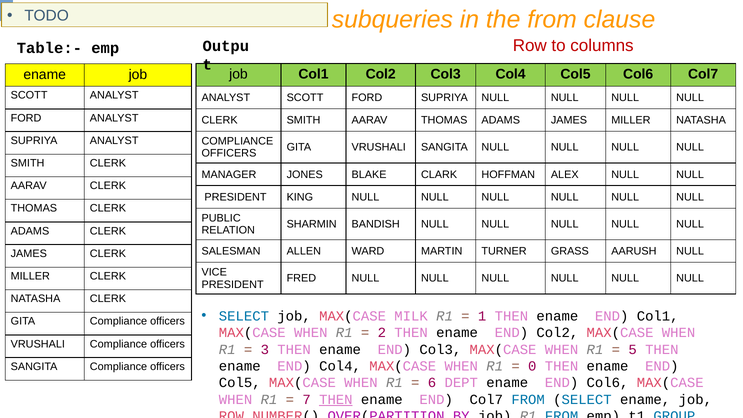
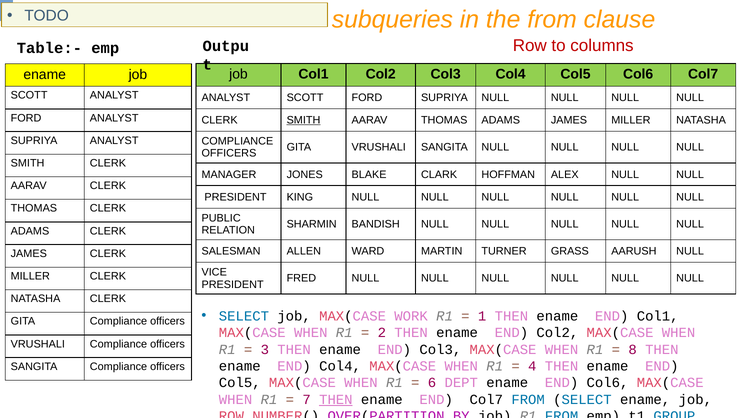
SMITH at (303, 120) underline: none -> present
MILK: MILK -> WORK
5: 5 -> 8
0: 0 -> 4
